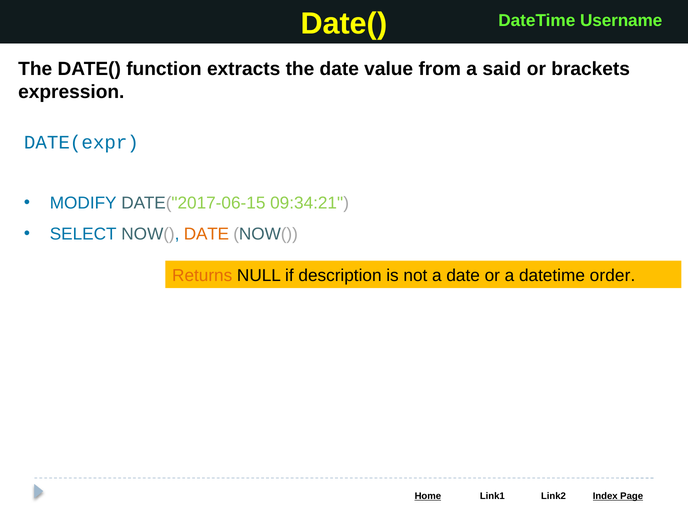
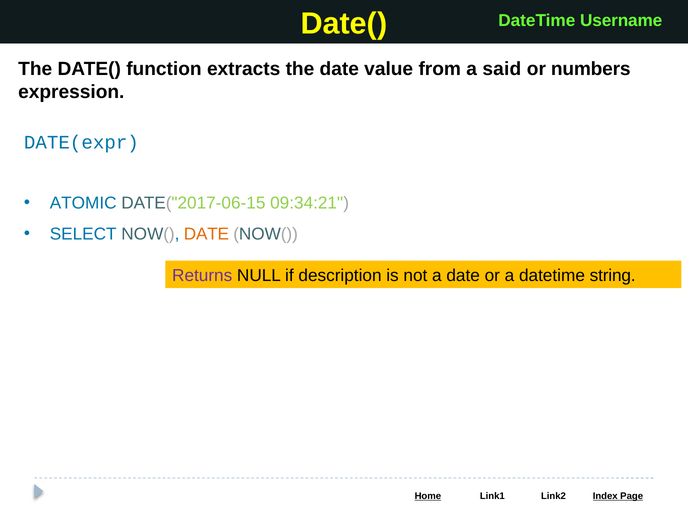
brackets: brackets -> numbers
MODIFY: MODIFY -> ATOMIC
Returns colour: orange -> purple
order: order -> string
